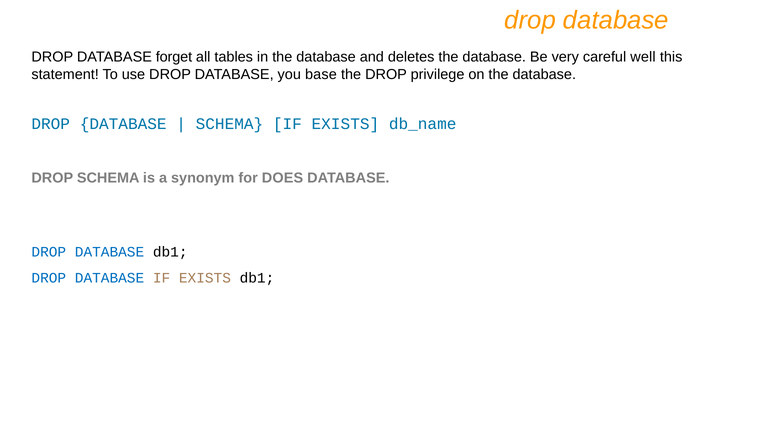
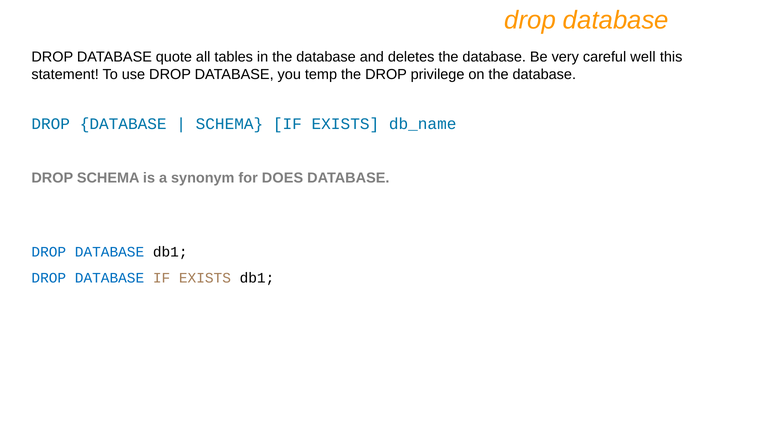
forget: forget -> quote
base: base -> temp
